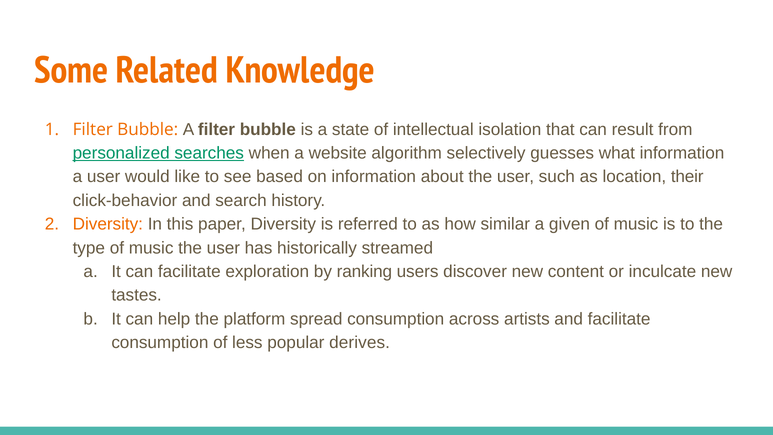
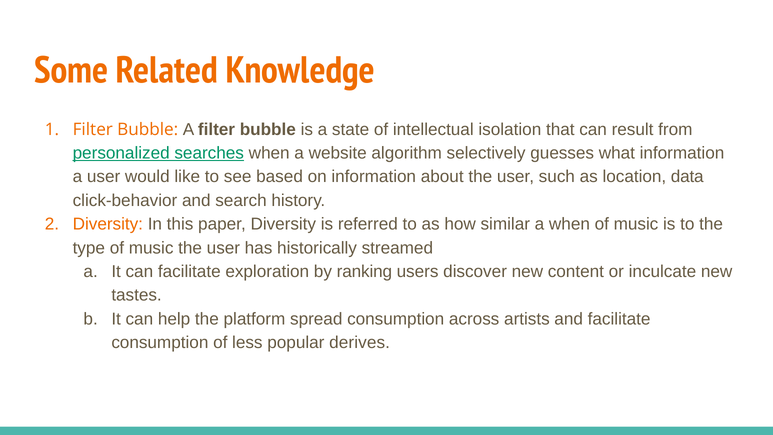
their: their -> data
a given: given -> when
